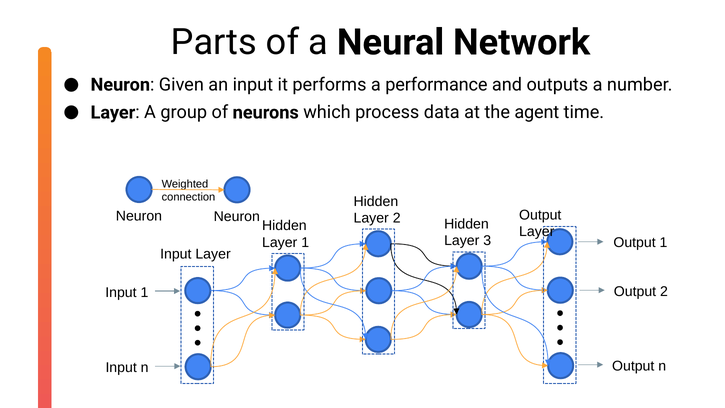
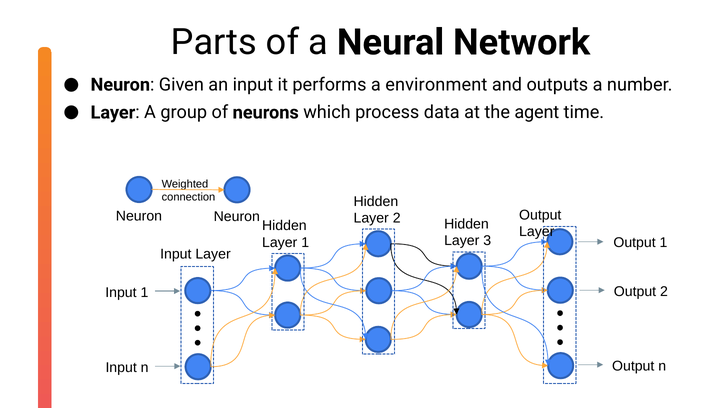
performance: performance -> environment
